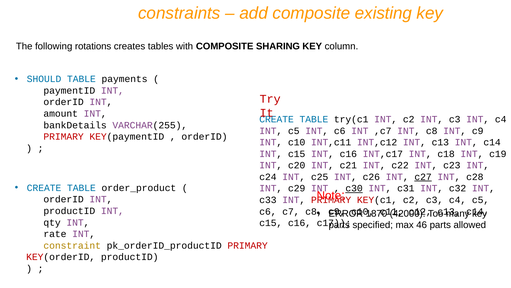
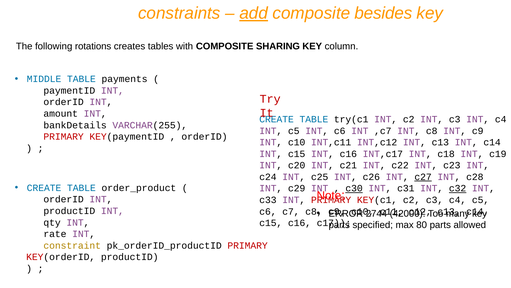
add underline: none -> present
existing: existing -> besides
SHOULD: SHOULD -> MIDDLE
c32 underline: none -> present
1870: 1870 -> 2744
46: 46 -> 80
